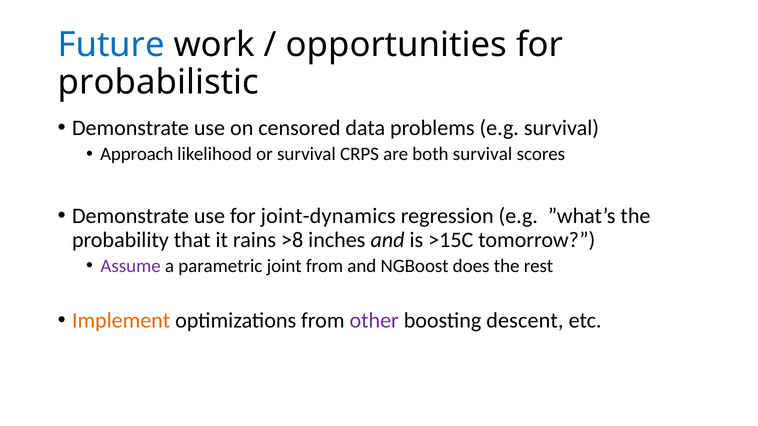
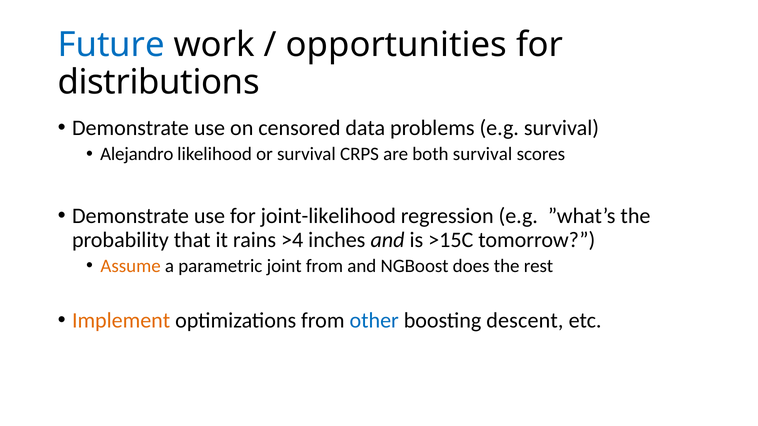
probabilistic: probabilistic -> distributions
Approach: Approach -> Alejandro
joint-dynamics: joint-dynamics -> joint-likelihood
>8: >8 -> >4
Assume colour: purple -> orange
other colour: purple -> blue
